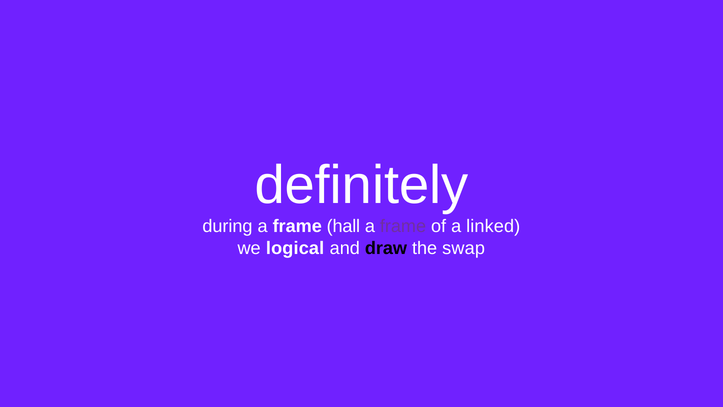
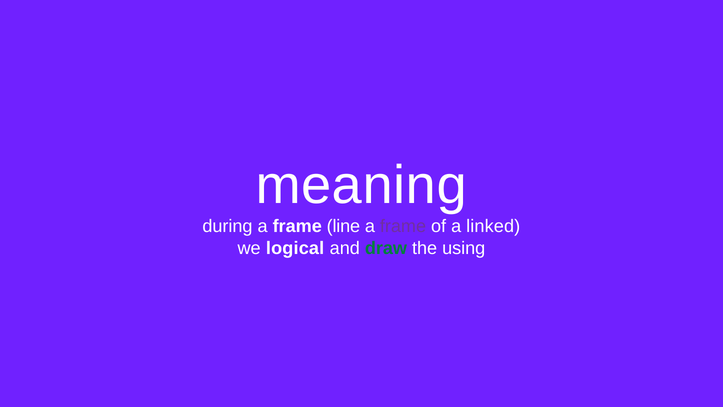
definitely: definitely -> meaning
hall: hall -> line
draw colour: black -> green
swap: swap -> using
